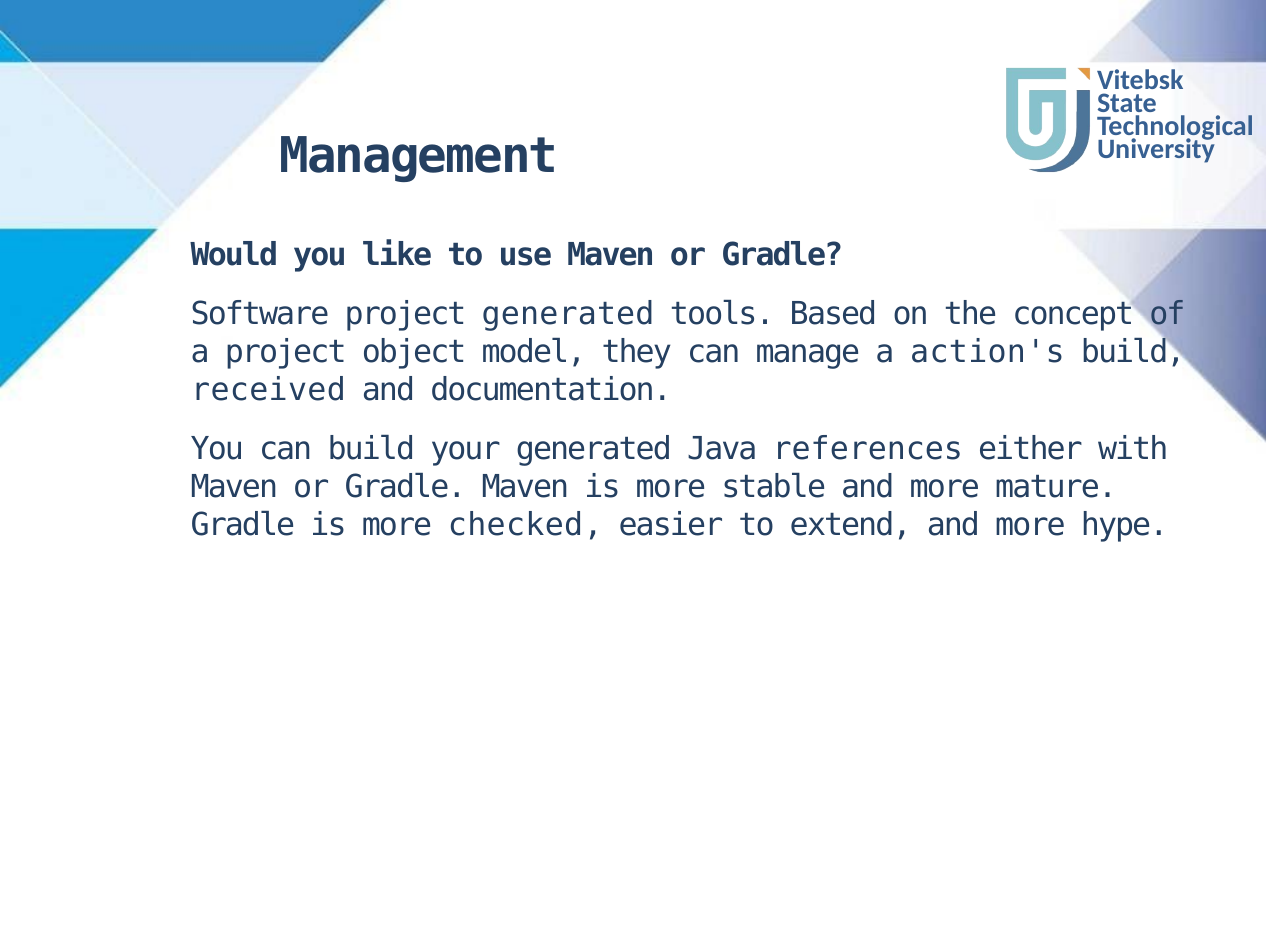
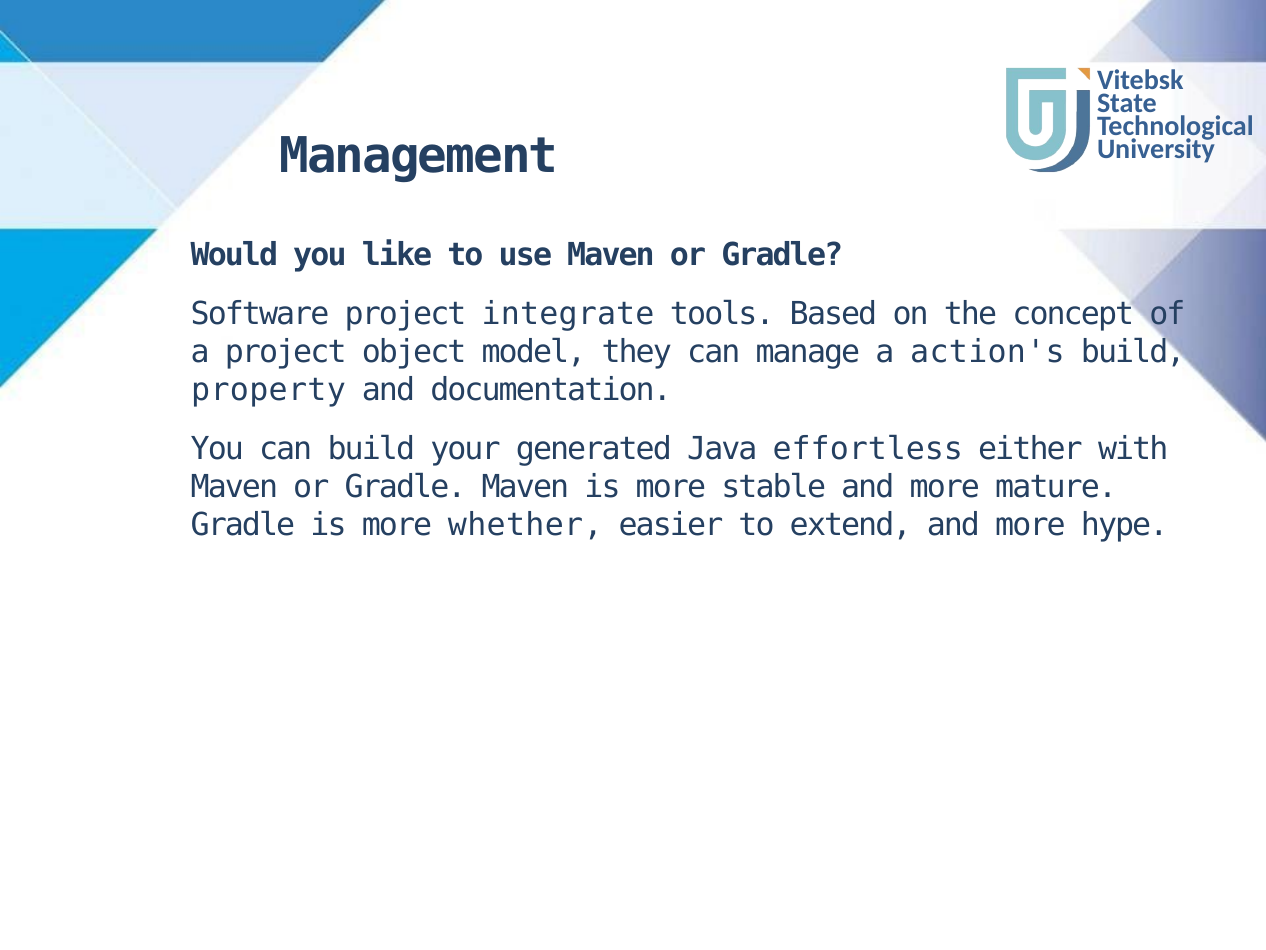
project generated: generated -> integrate
received: received -> property
references: references -> effortless
checked: checked -> whether
